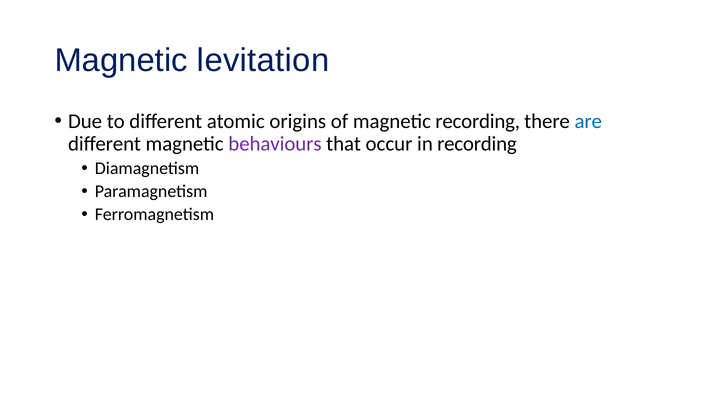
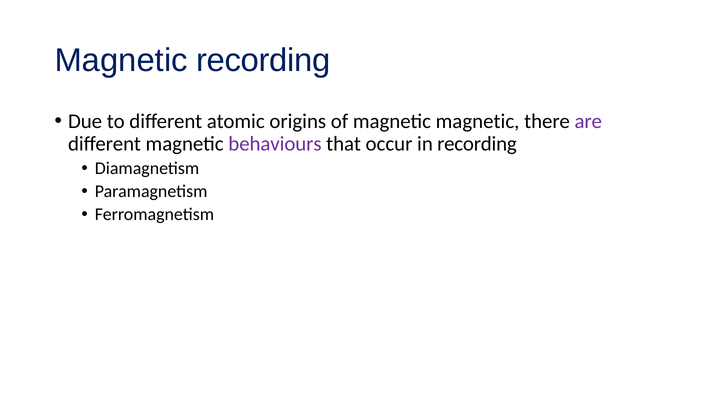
Magnetic levitation: levitation -> recording
magnetic recording: recording -> magnetic
are colour: blue -> purple
